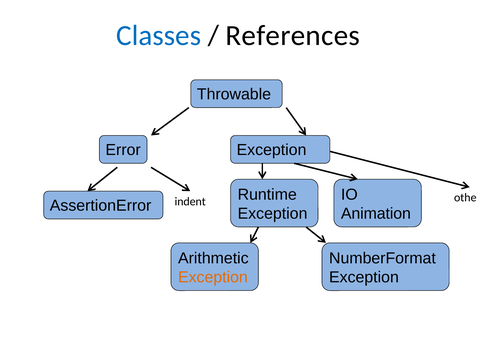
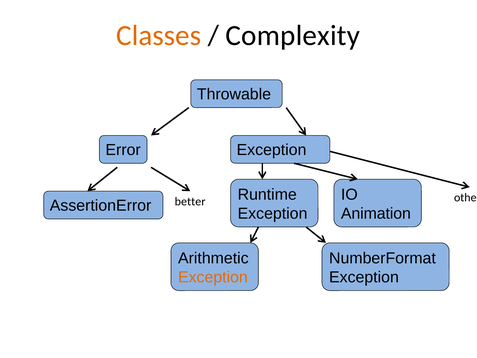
Classes colour: blue -> orange
References: References -> Complexity
indent: indent -> better
